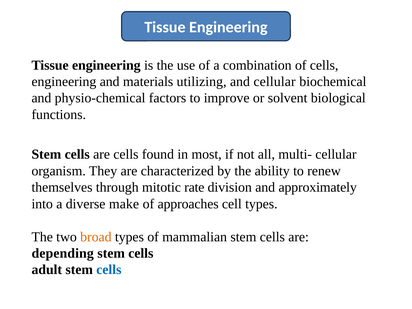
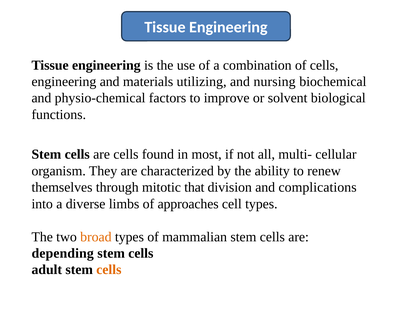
and cellular: cellular -> nursing
rate: rate -> that
approximately: approximately -> complications
make: make -> limbs
cells at (109, 270) colour: blue -> orange
